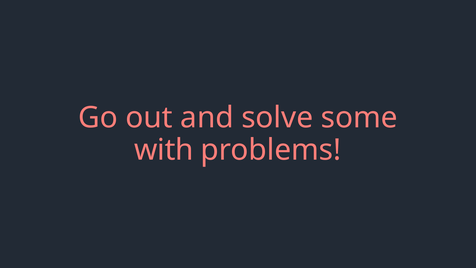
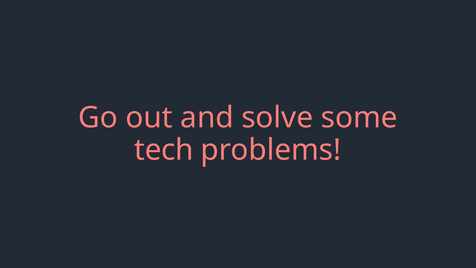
with: with -> tech
